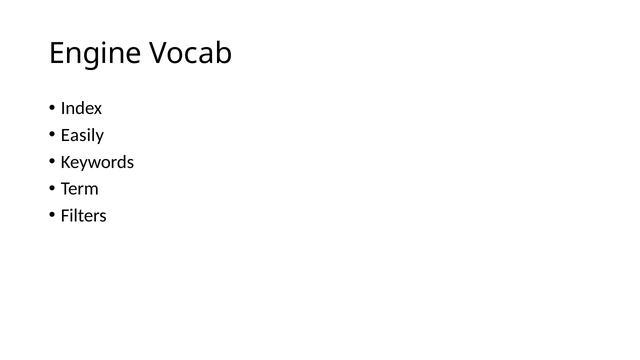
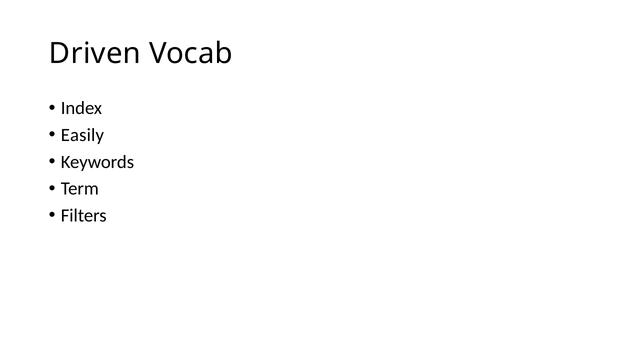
Engine: Engine -> Driven
